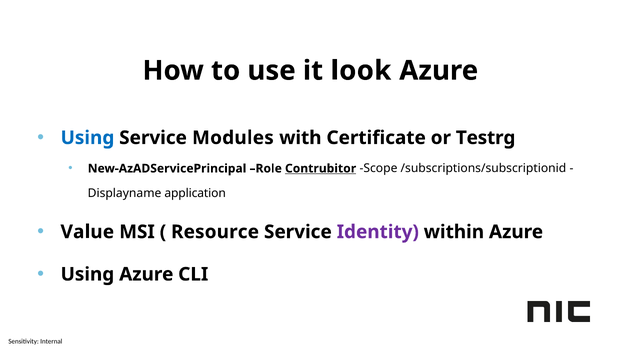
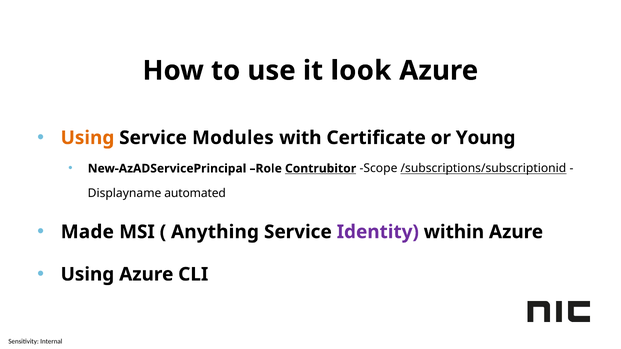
Using at (87, 138) colour: blue -> orange
Testrg: Testrg -> Young
/subscriptions/subscriptionid underline: none -> present
application: application -> automated
Value: Value -> Made
Resource: Resource -> Anything
